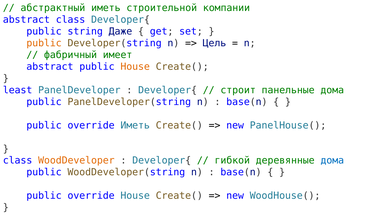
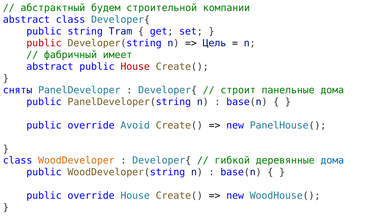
абстрактный иметь: иметь -> будем
Даже: Даже -> Tram
public at (44, 43) colour: orange -> red
House at (135, 67) colour: orange -> red
least: least -> сняты
override Иметь: Иметь -> Avoid
